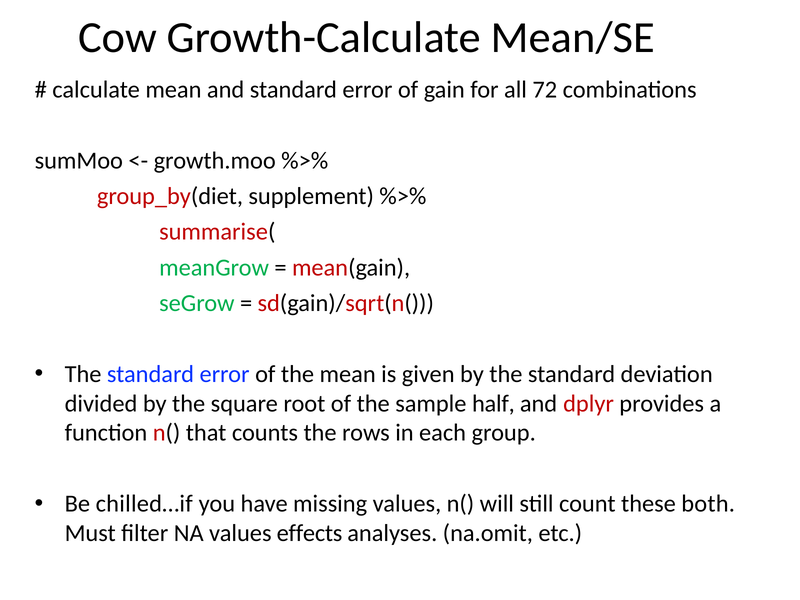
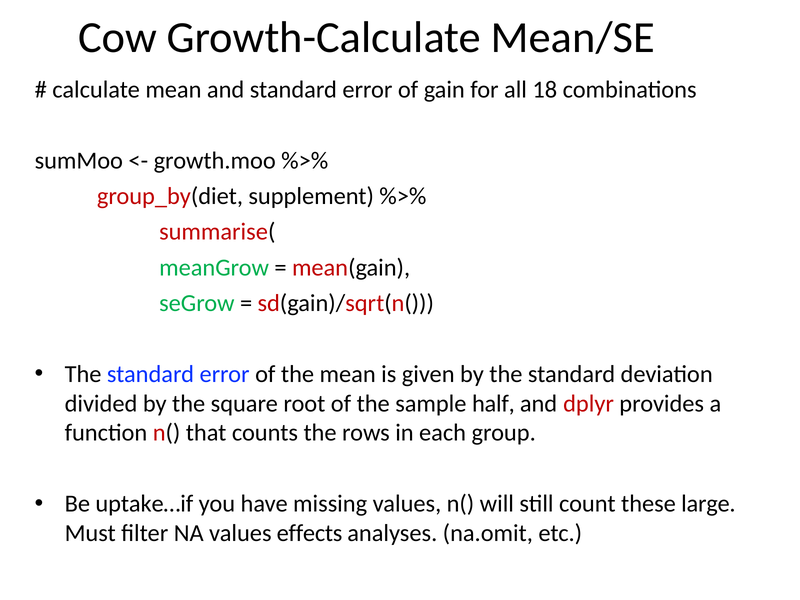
72: 72 -> 18
chilled…if: chilled…if -> uptake…if
both: both -> large
